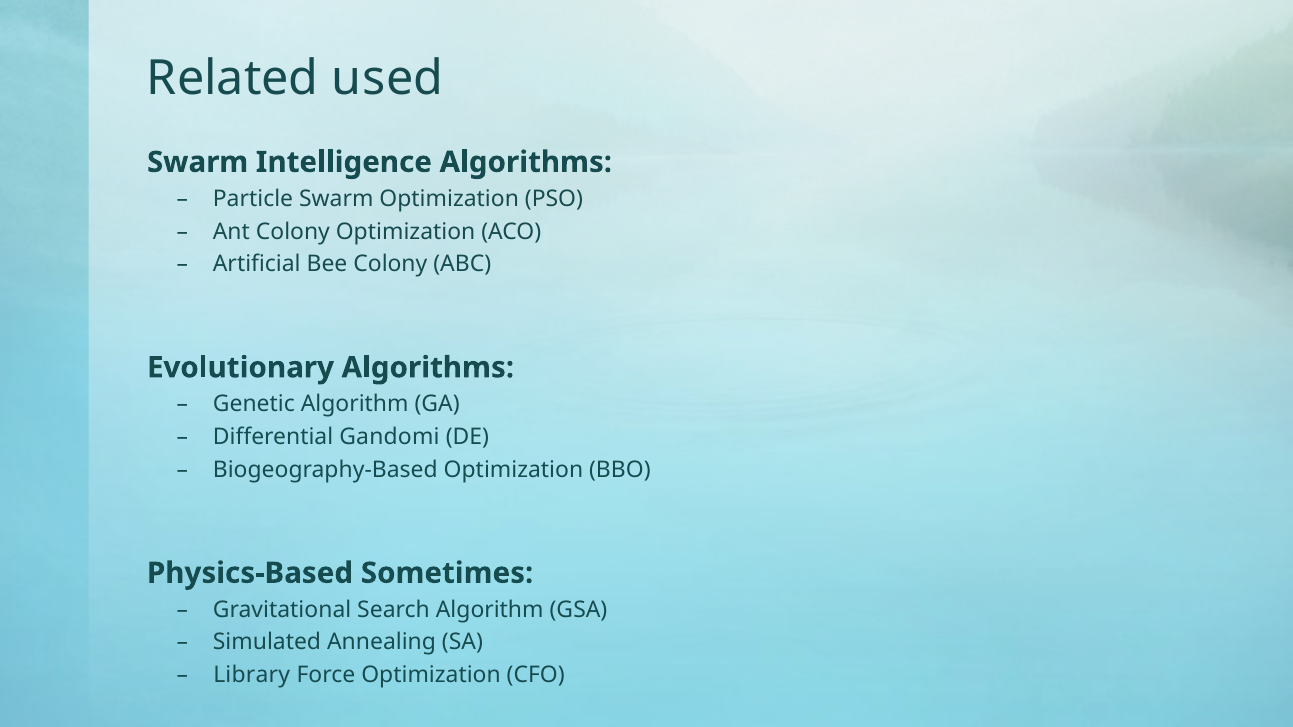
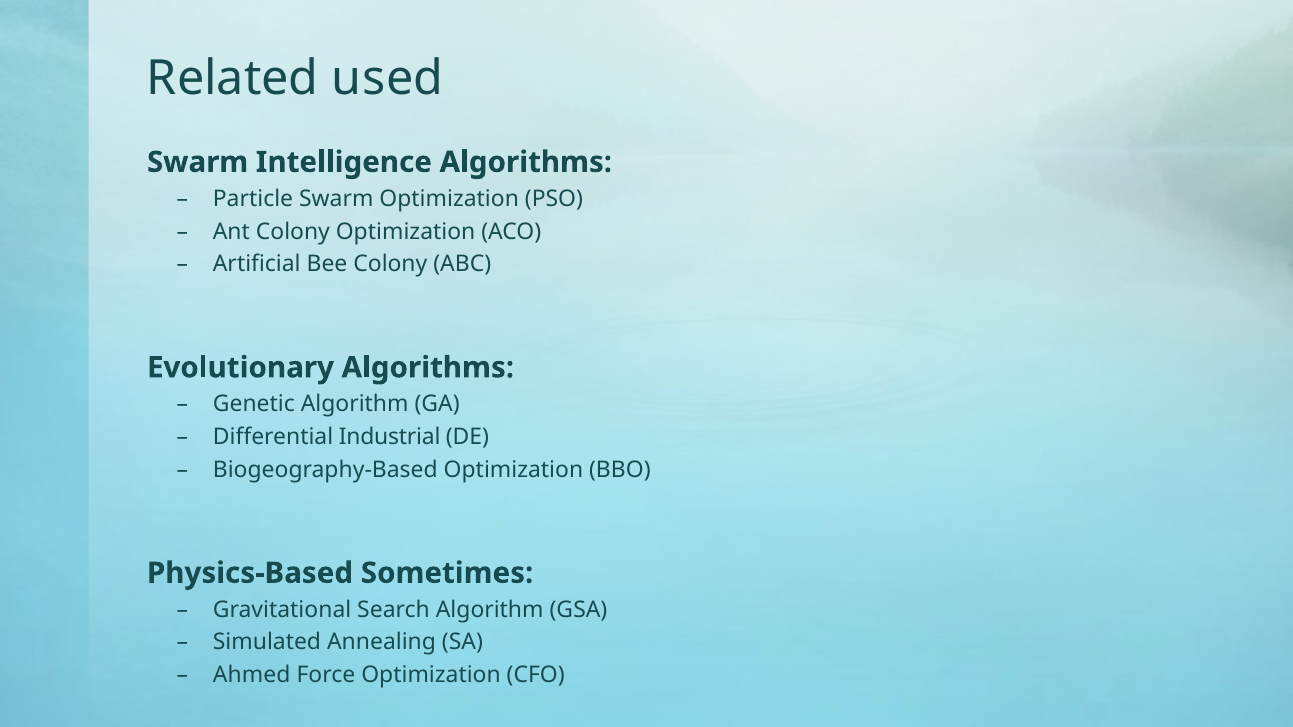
Gandomi: Gandomi -> Industrial
Library: Library -> Ahmed
